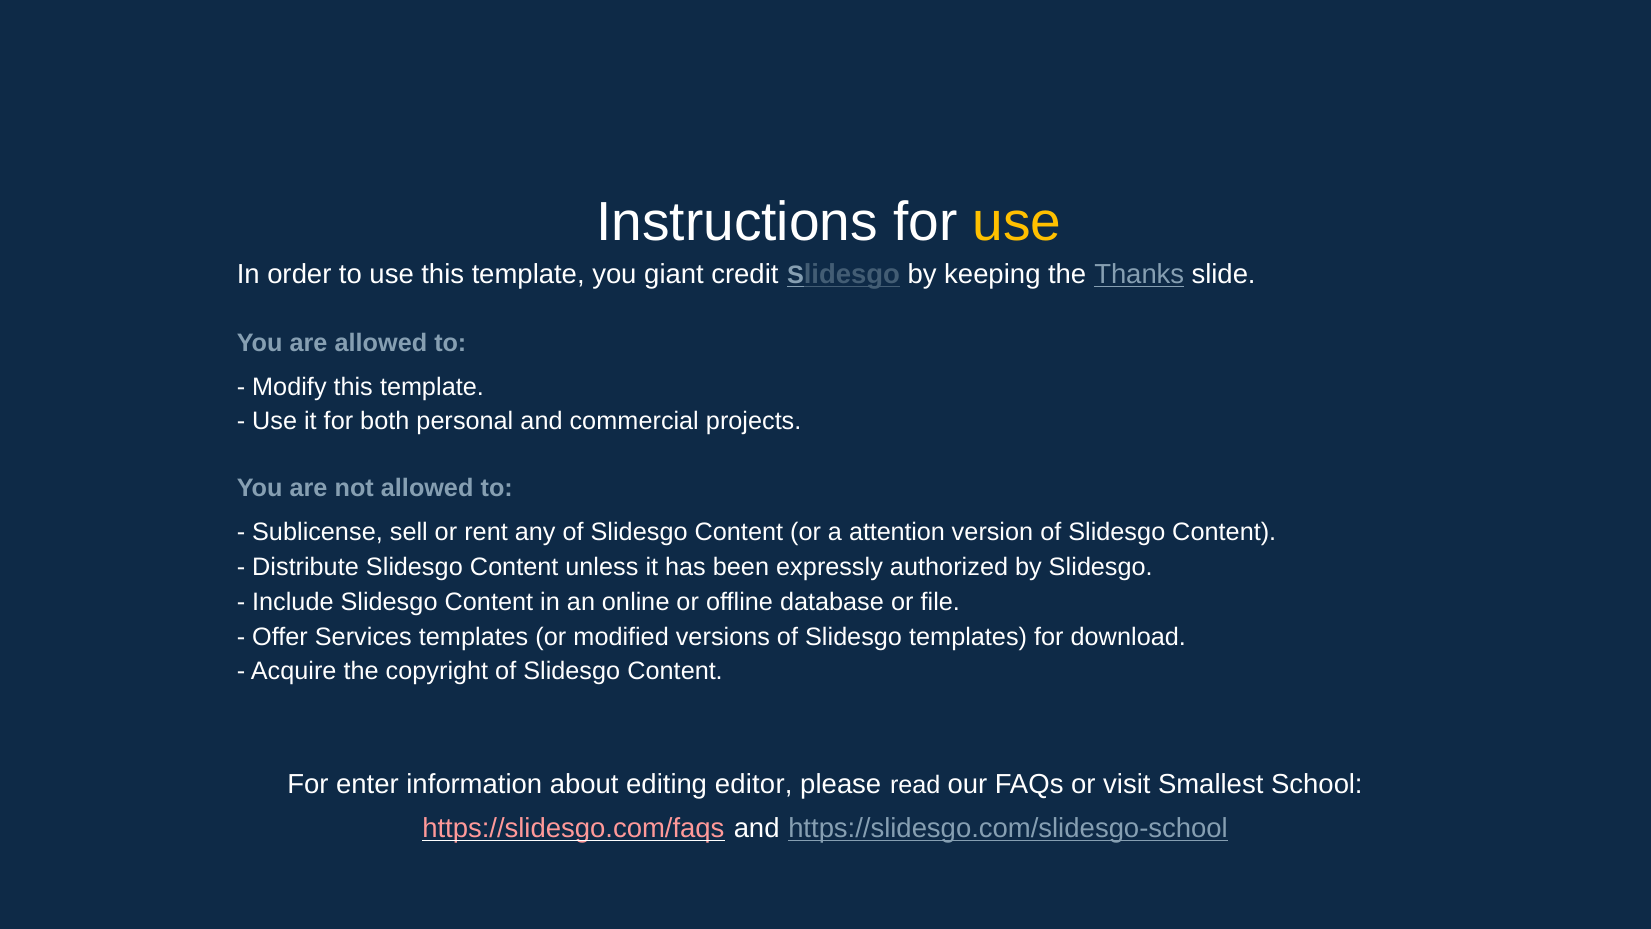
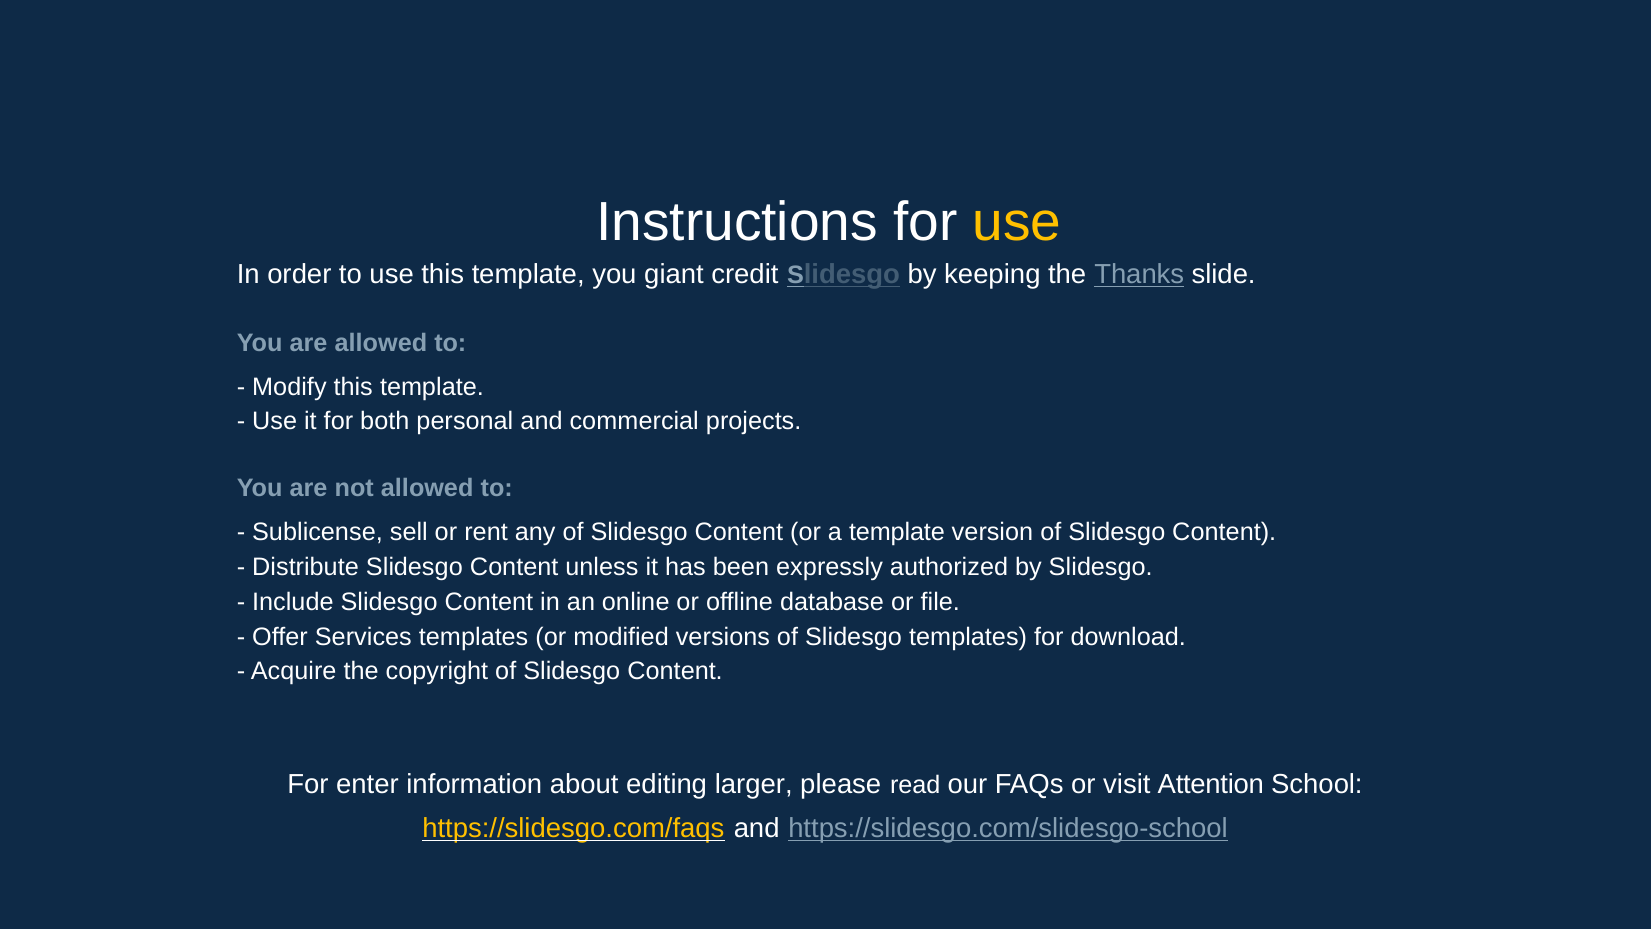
a attention: attention -> template
editor: editor -> larger
Smallest: Smallest -> Attention
https://slidesgo.com/faqs colour: pink -> yellow
